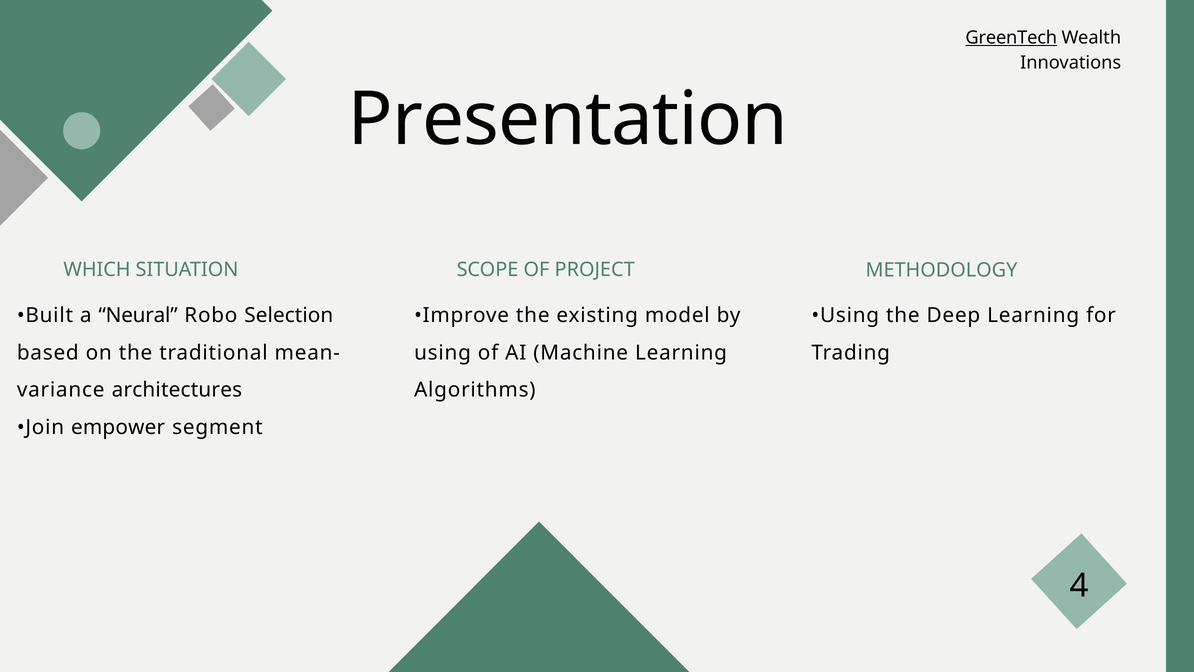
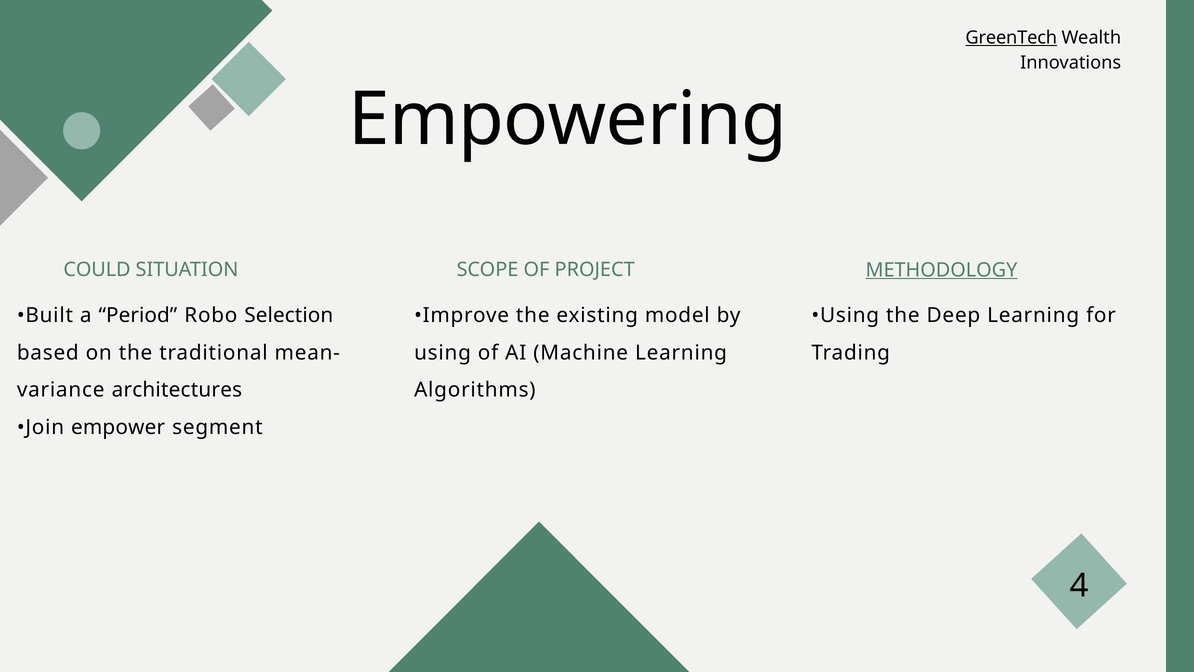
Presentation: Presentation -> Empowering
WHICH: WHICH -> COULD
METHODOLOGY underline: none -> present
Neural: Neural -> Period
